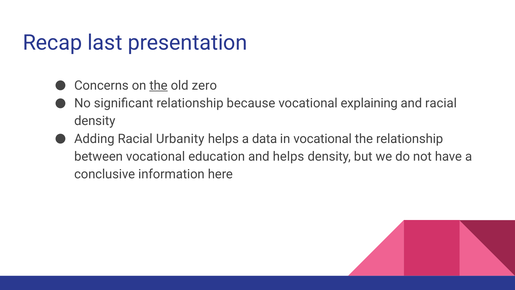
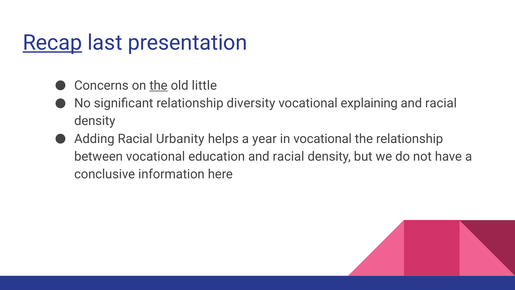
Recap underline: none -> present
zero: zero -> little
because: because -> diversity
data: data -> year
education and helps: helps -> racial
